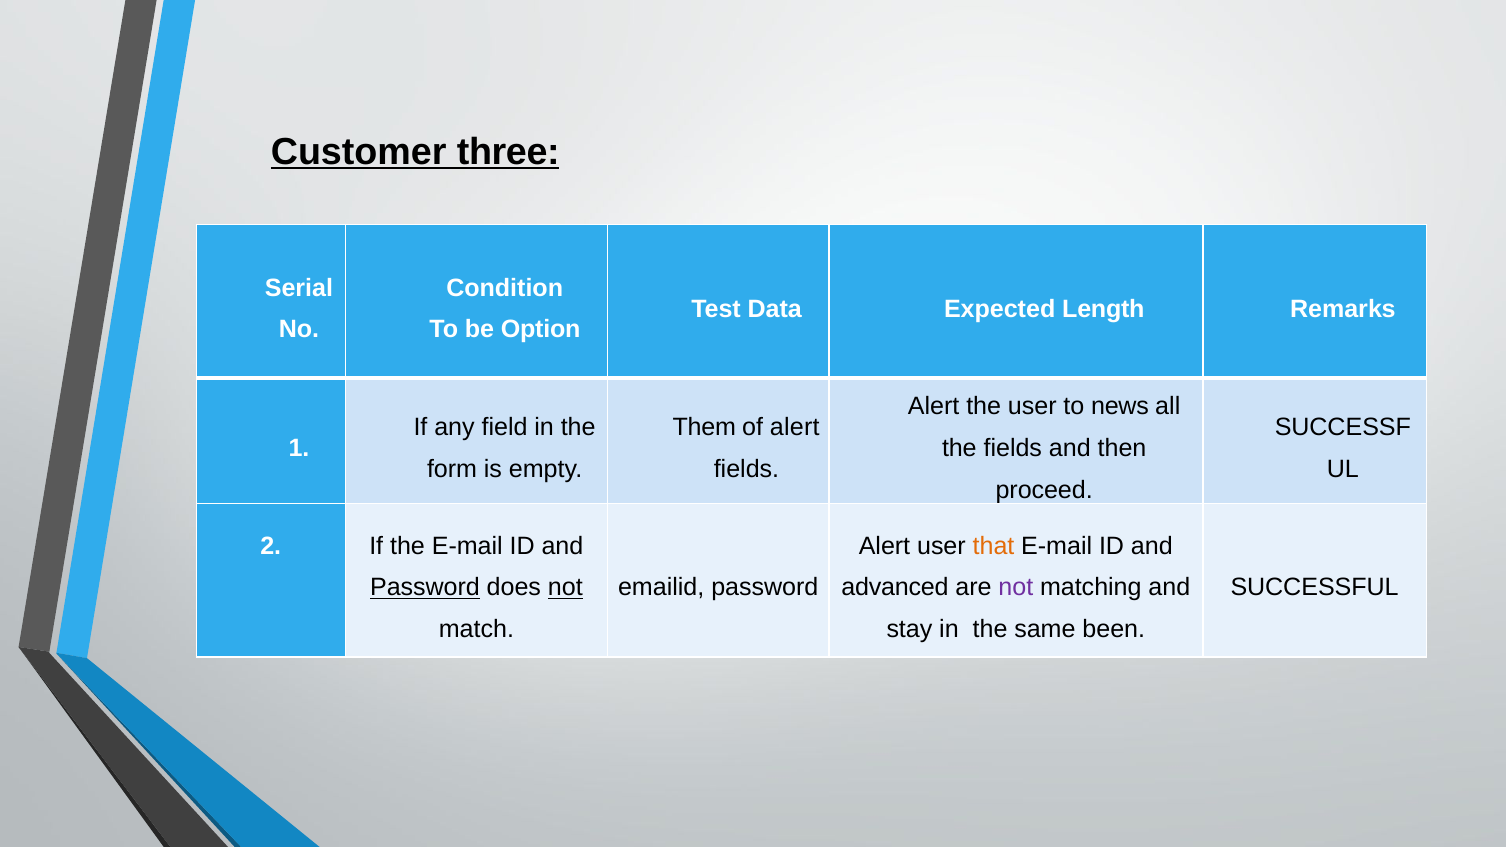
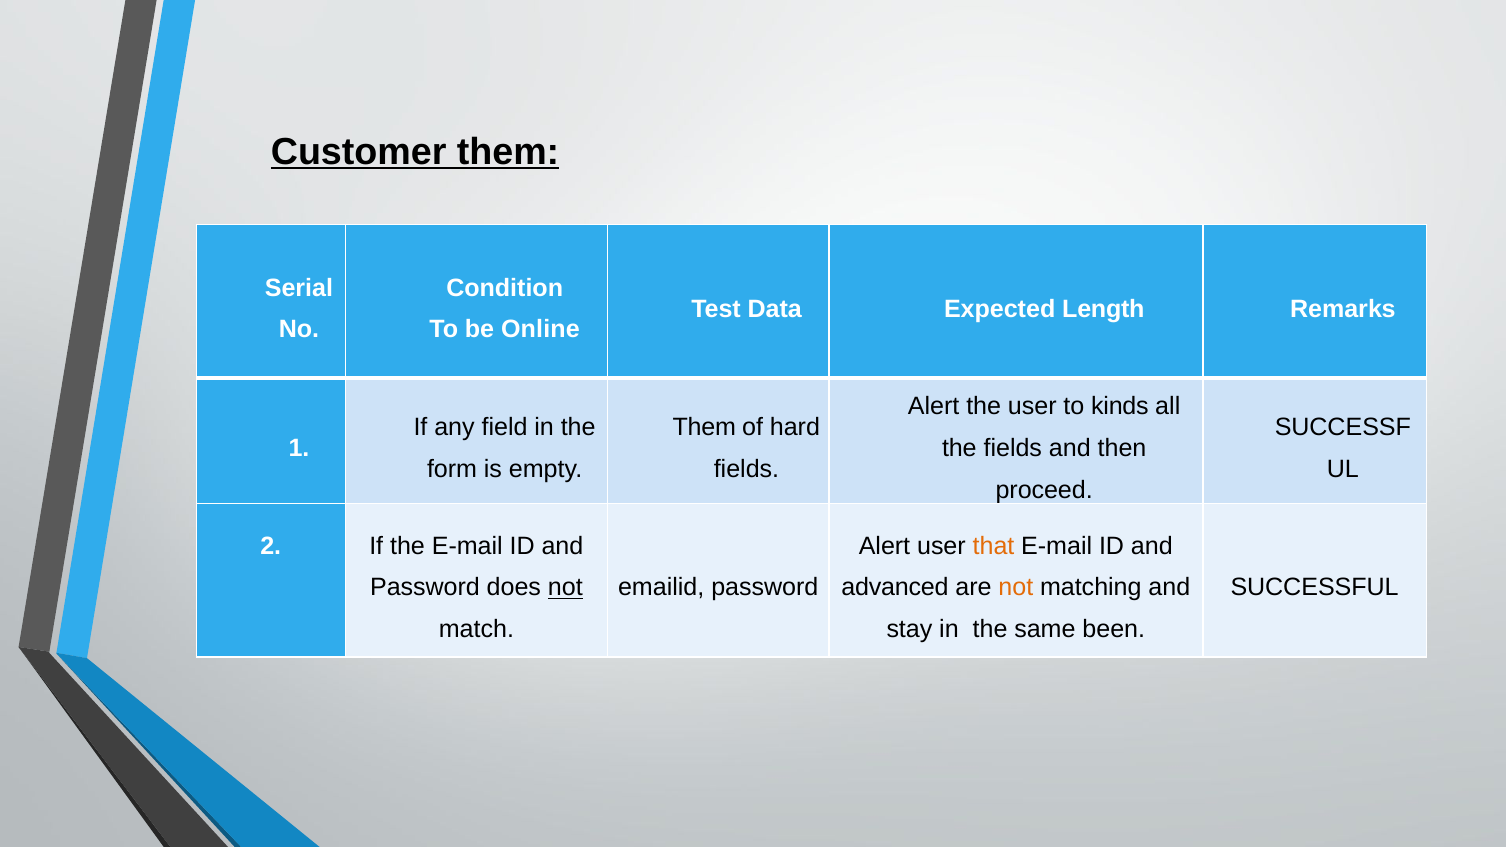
Customer three: three -> them
Option: Option -> Online
news: news -> kinds
of alert: alert -> hard
Password at (425, 588) underline: present -> none
not at (1016, 588) colour: purple -> orange
